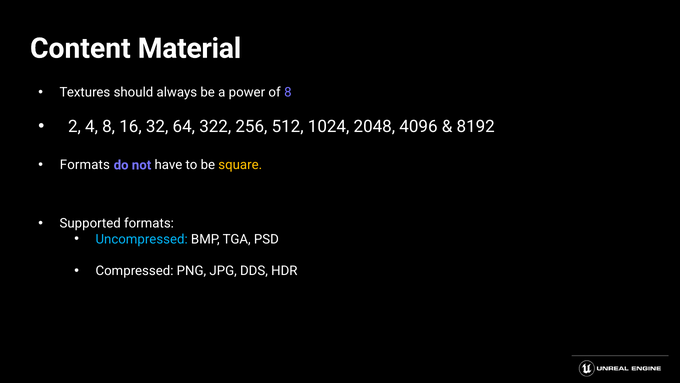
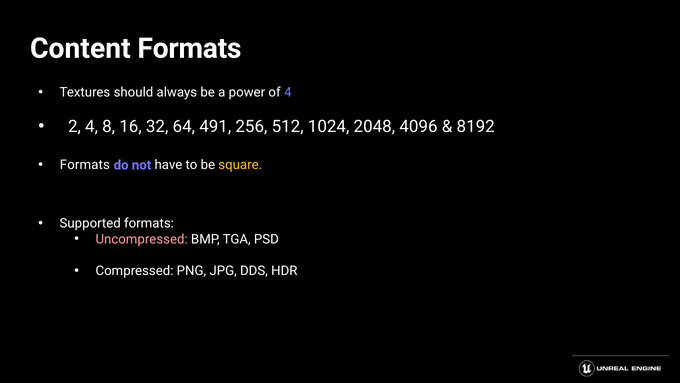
Content Material: Material -> Formats
of 8: 8 -> 4
322: 322 -> 491
Uncompressed colour: light blue -> pink
